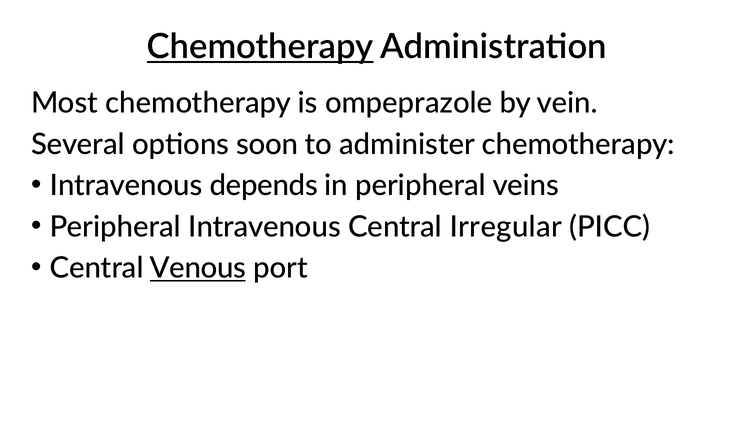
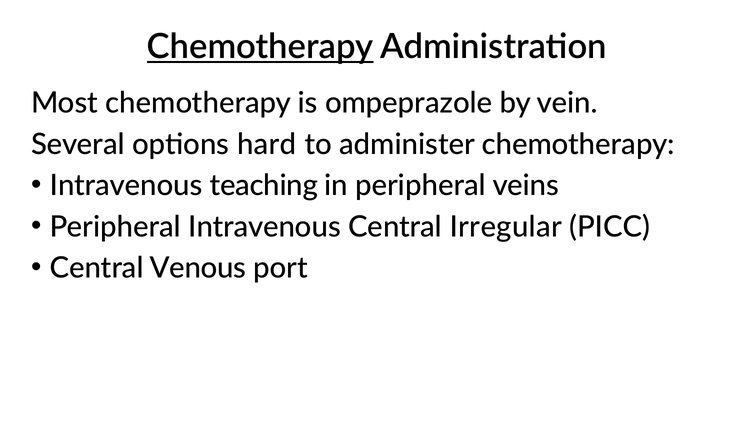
soon: soon -> hard
depends: depends -> teaching
Venous underline: present -> none
